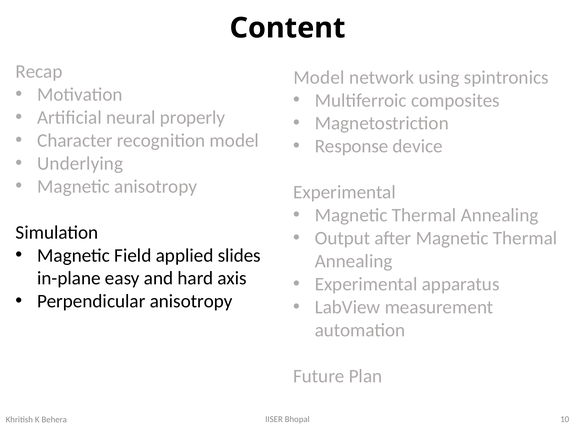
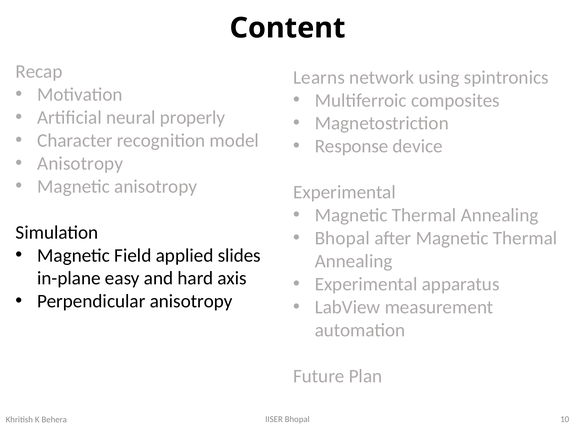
Model at (319, 77): Model -> Learns
Underlying at (80, 164): Underlying -> Anisotropy
Output at (342, 238): Output -> Bhopal
